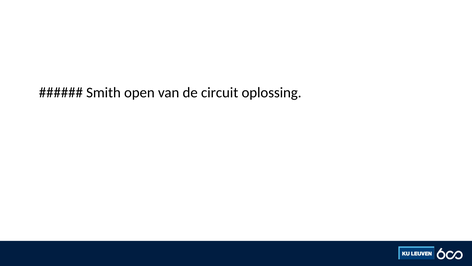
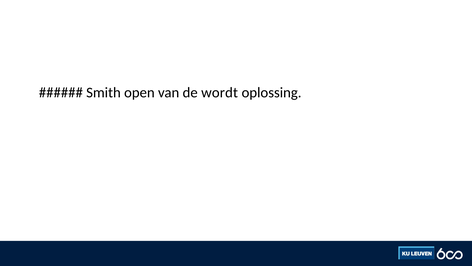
circuit: circuit -> wordt
